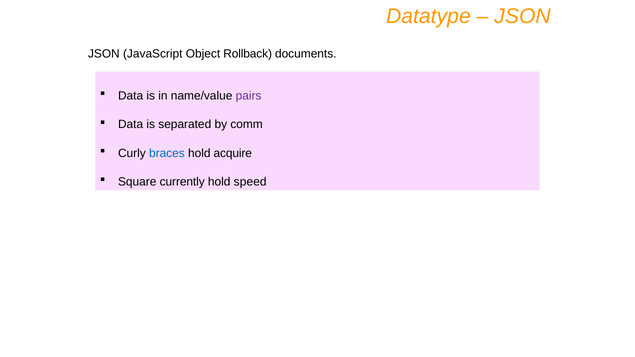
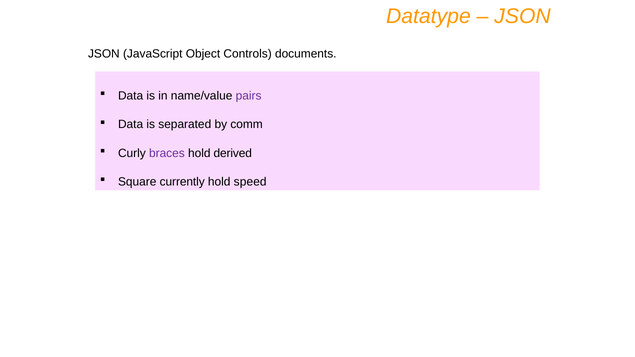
Rollback: Rollback -> Controls
braces colour: blue -> purple
acquire: acquire -> derived
